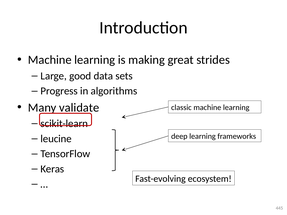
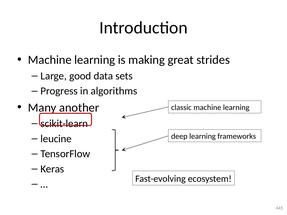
validate: validate -> another
